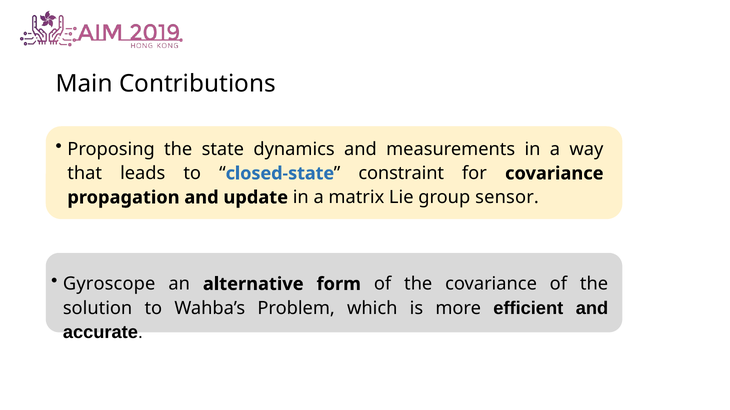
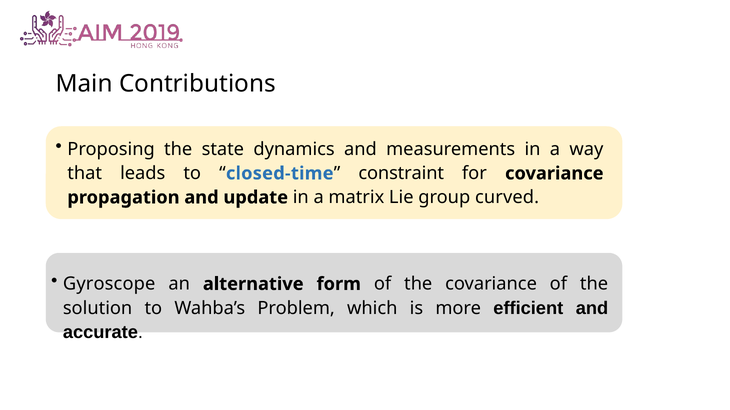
closed-state: closed-state -> closed-time
sensor: sensor -> curved
